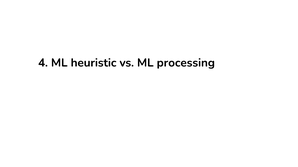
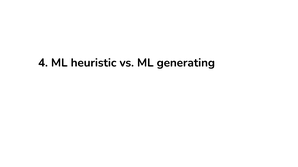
processing: processing -> generating
